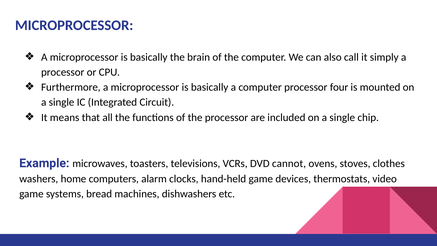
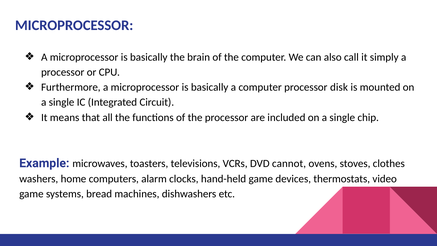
four: four -> disk
